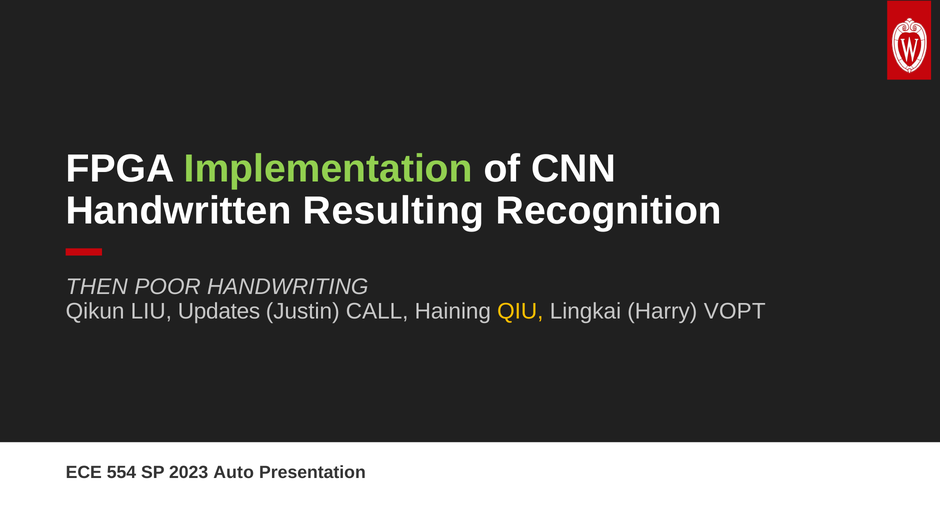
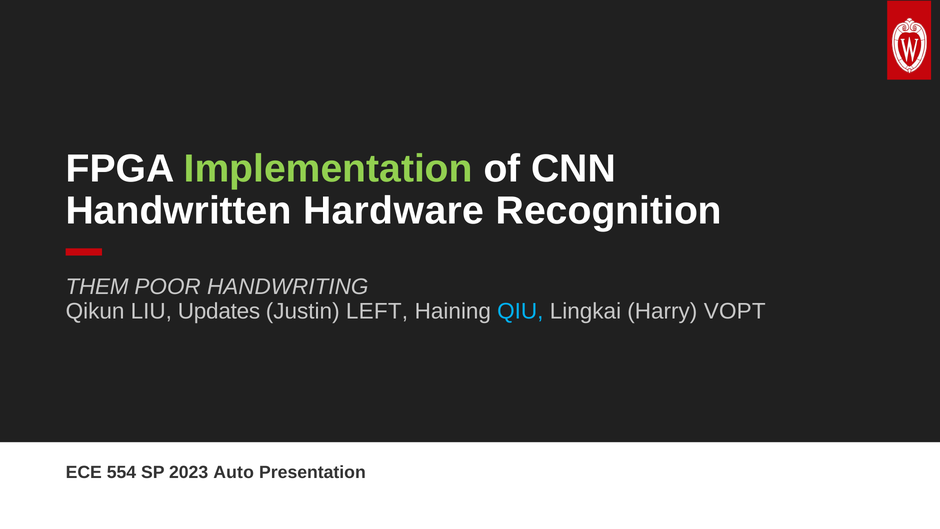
Resulting: Resulting -> Hardware
THEN: THEN -> THEM
CALL: CALL -> LEFT
QIU colour: yellow -> light blue
